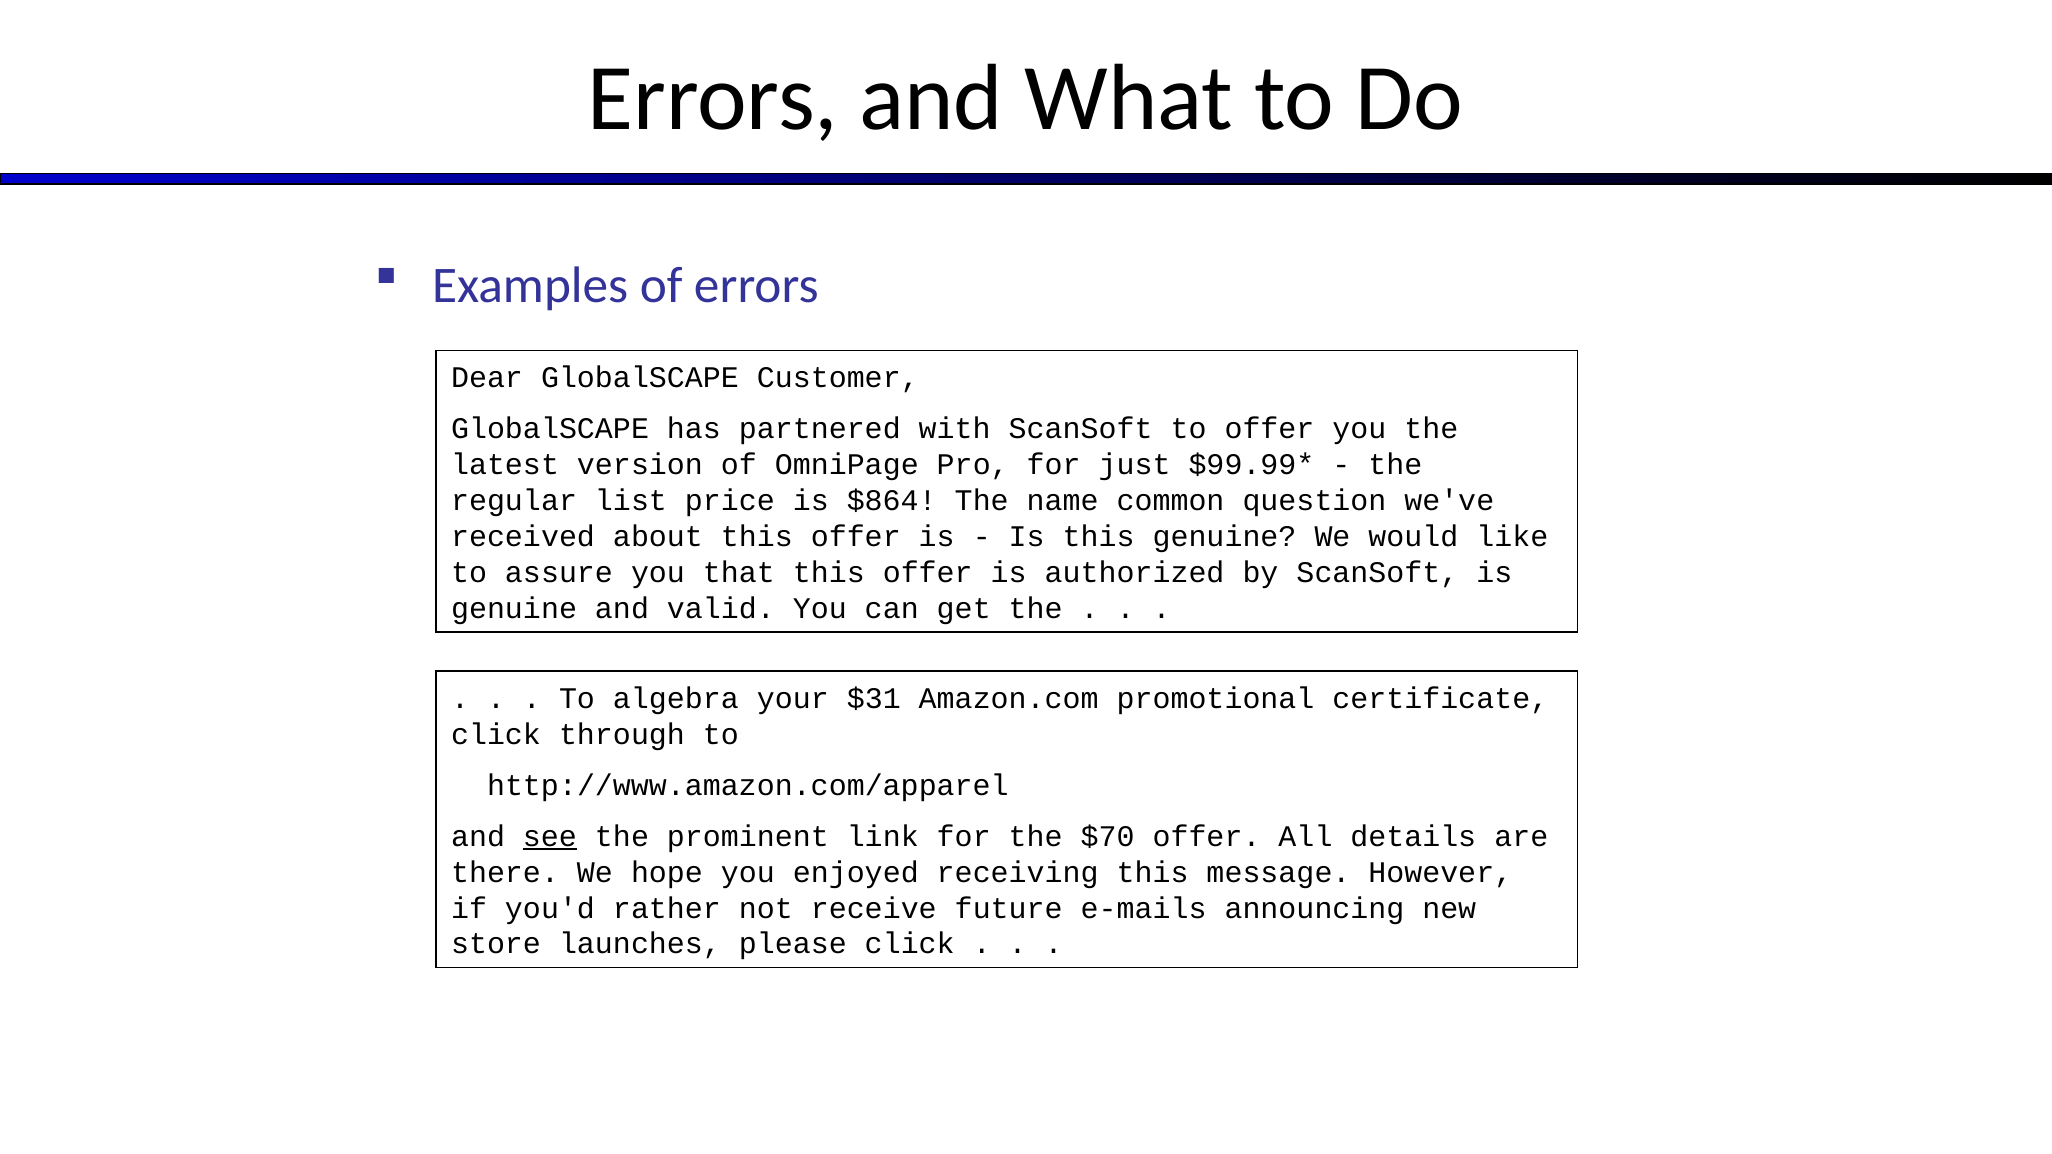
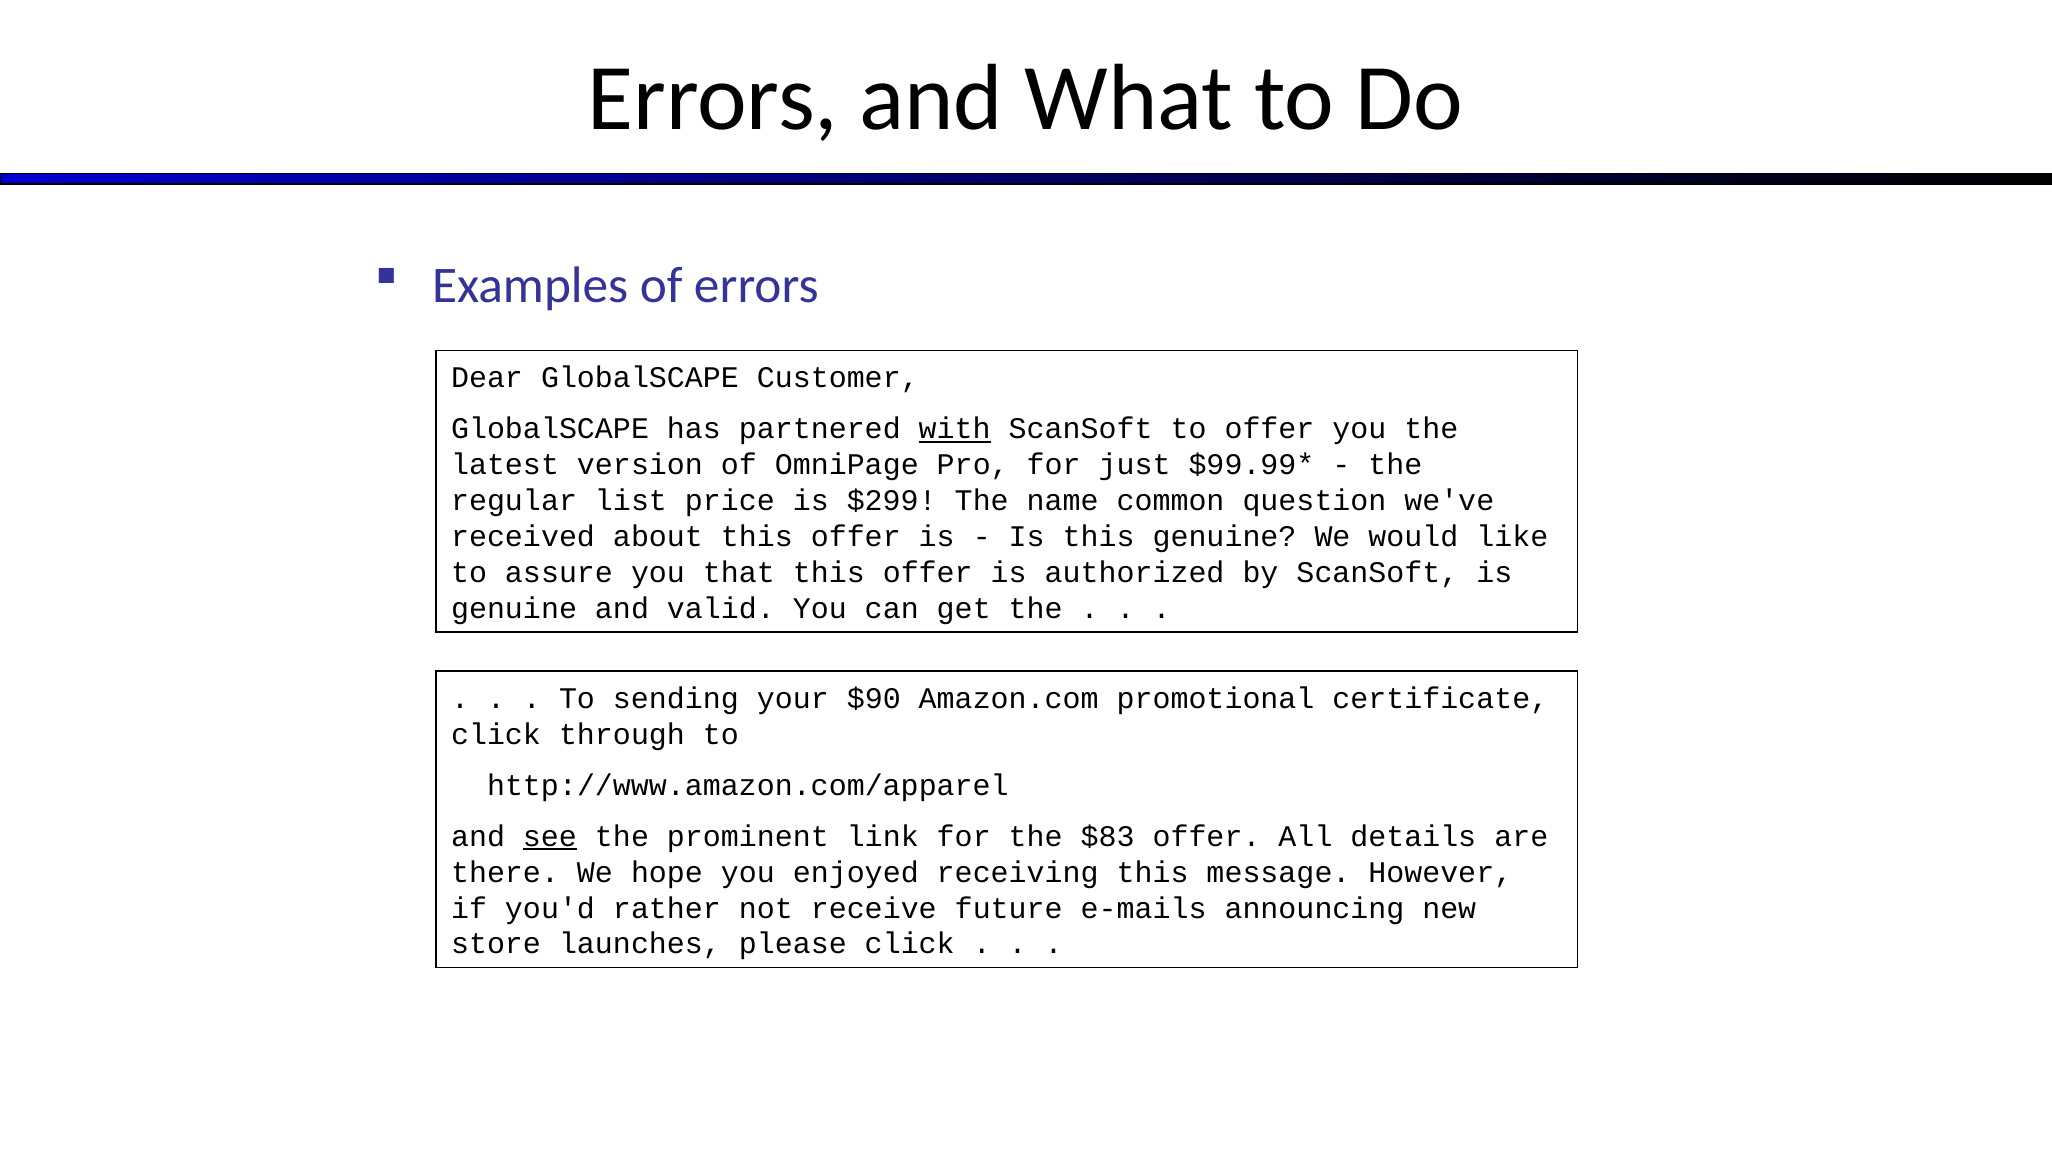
with underline: none -> present
$864: $864 -> $299
algebra: algebra -> sending
$31: $31 -> $90
$70: $70 -> $83
